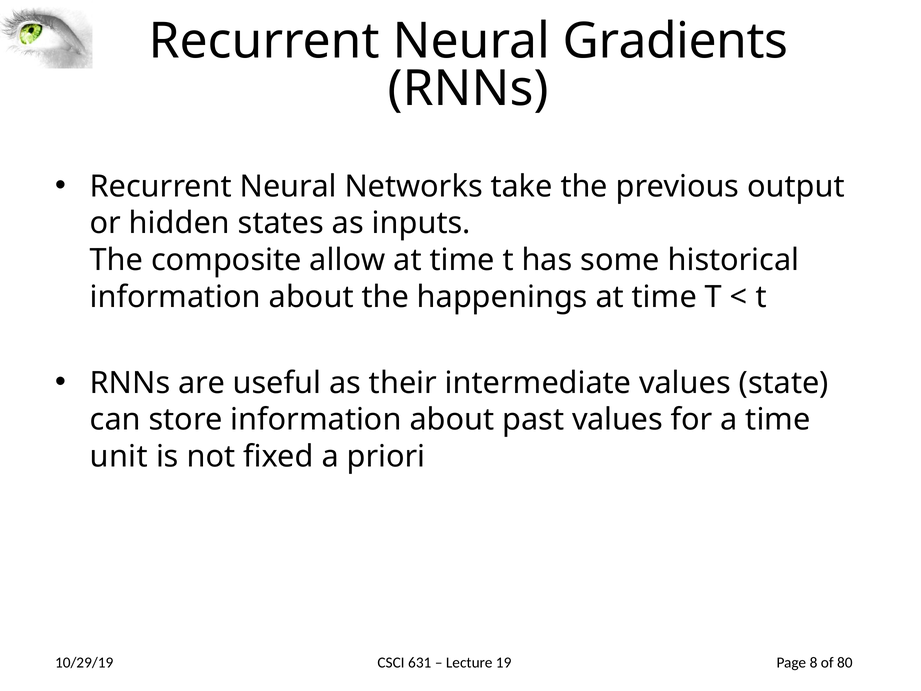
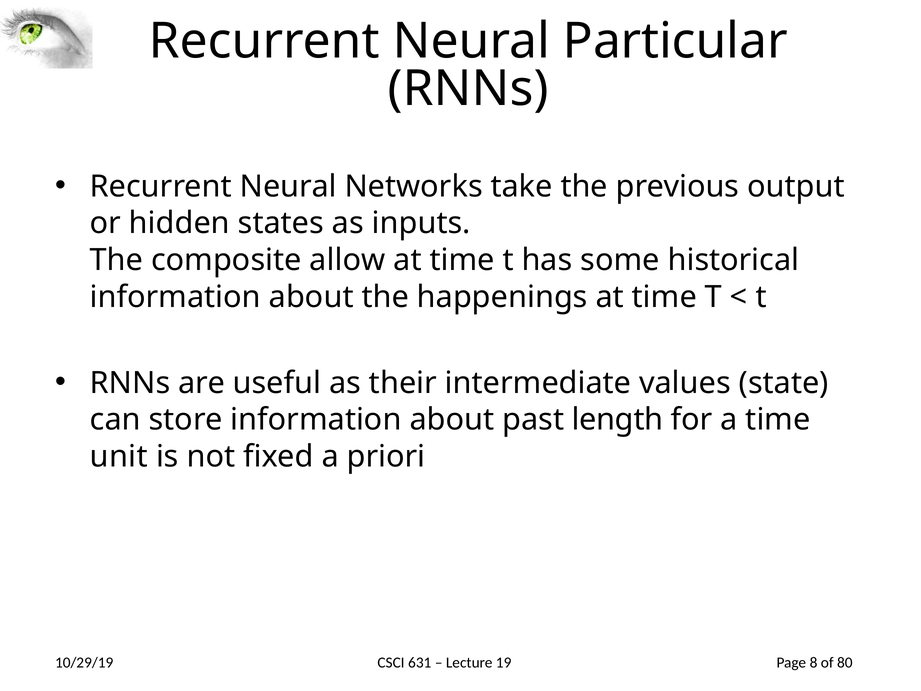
Gradients: Gradients -> Particular
past values: values -> length
